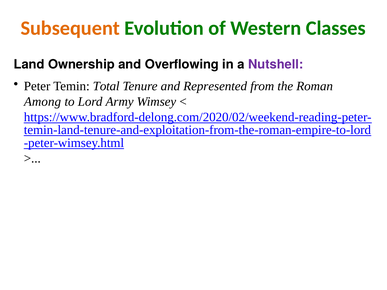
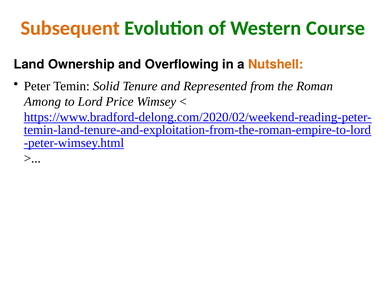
Classes: Classes -> Course
Nutshell colour: purple -> orange
Total: Total -> Solid
Army: Army -> Price
